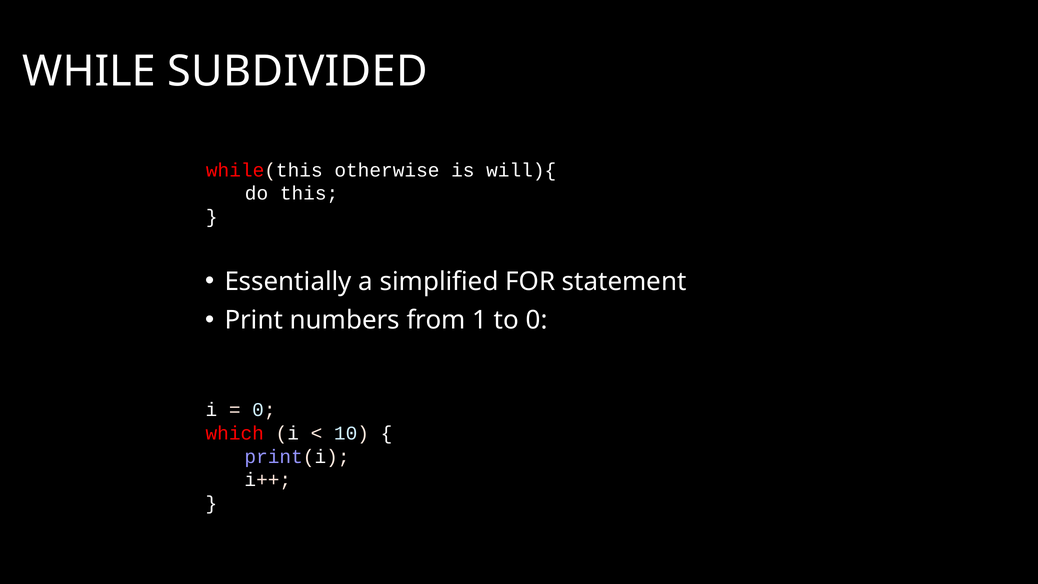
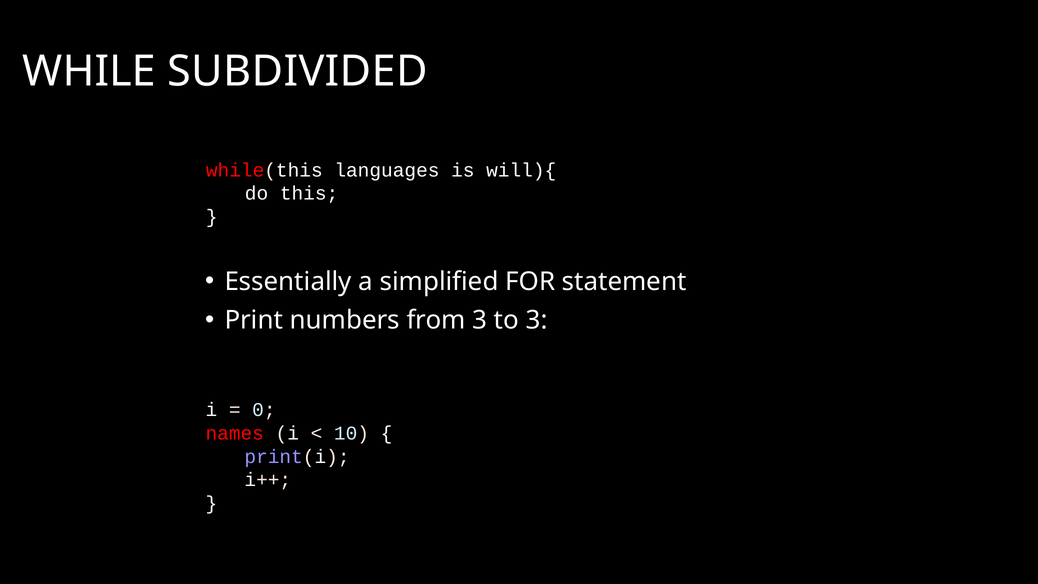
otherwise: otherwise -> languages
from 1: 1 -> 3
to 0: 0 -> 3
which: which -> names
